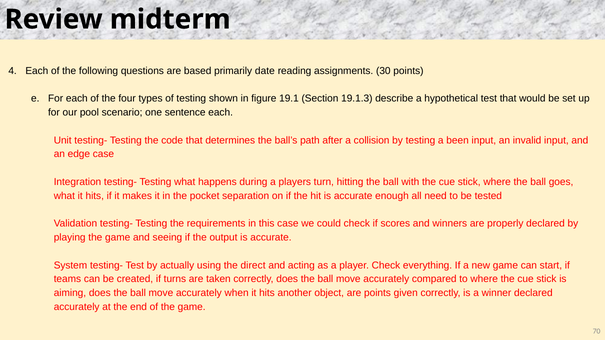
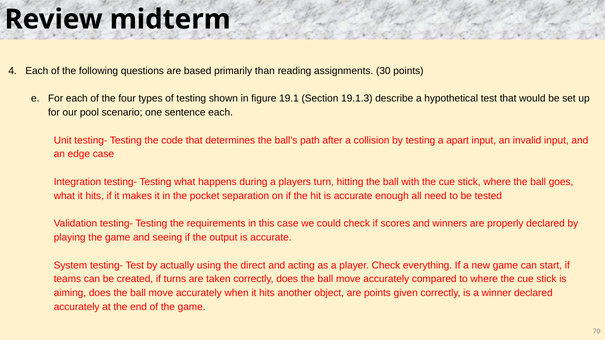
date: date -> than
been: been -> apart
